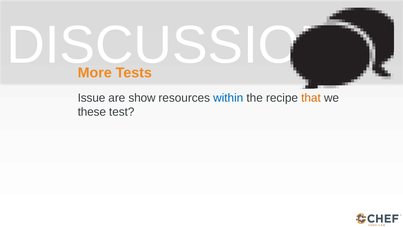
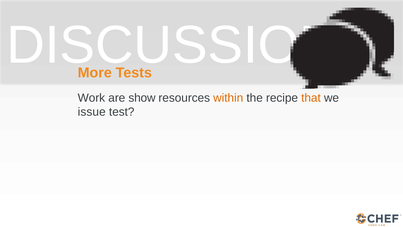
Issue: Issue -> Work
within colour: blue -> orange
these: these -> issue
